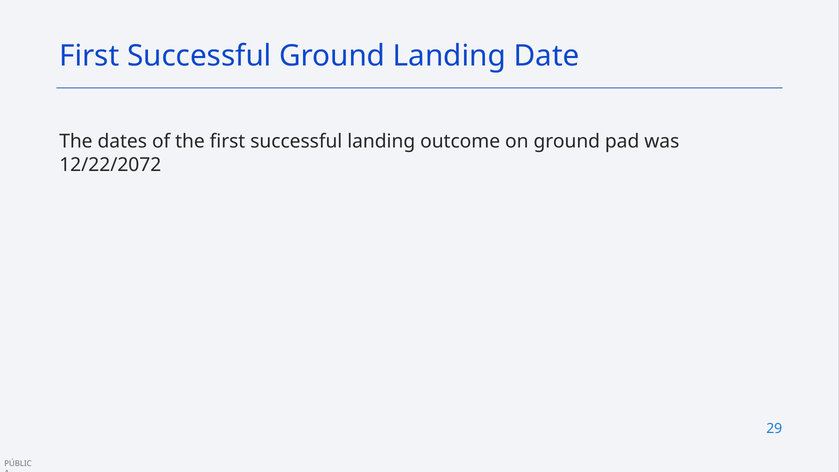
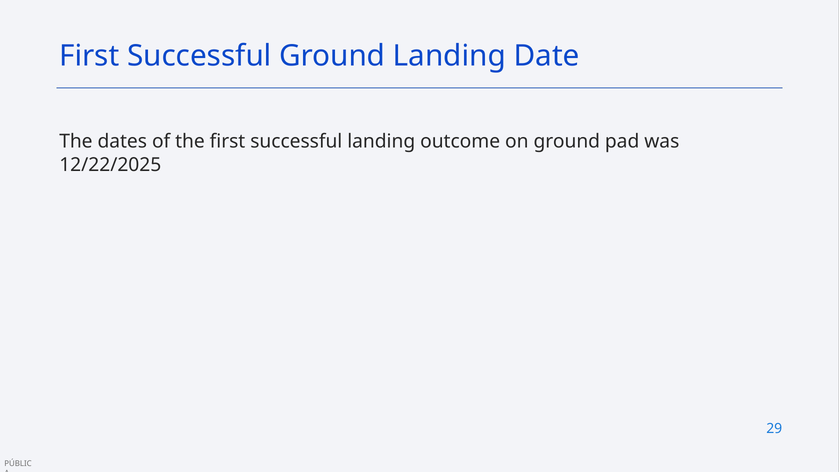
12/22/2072: 12/22/2072 -> 12/22/2025
